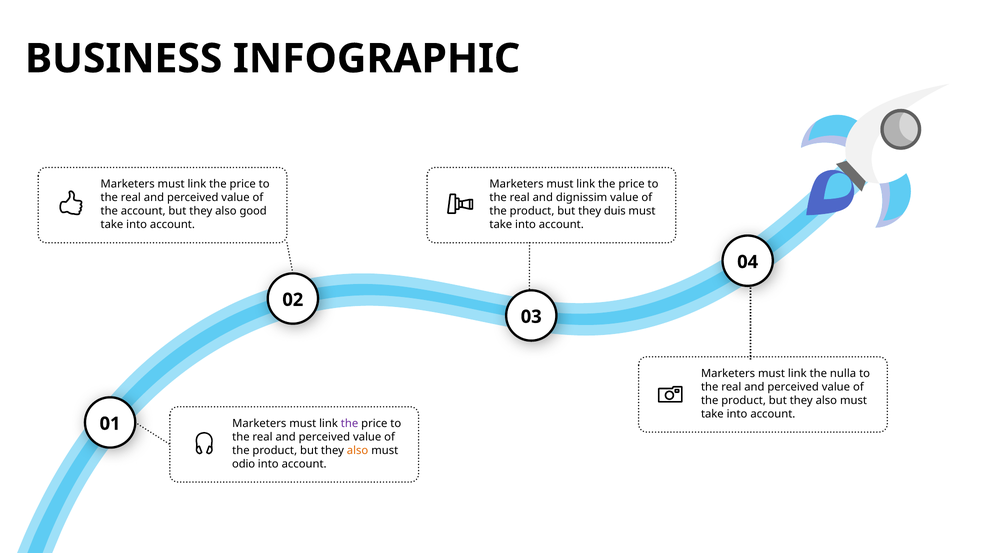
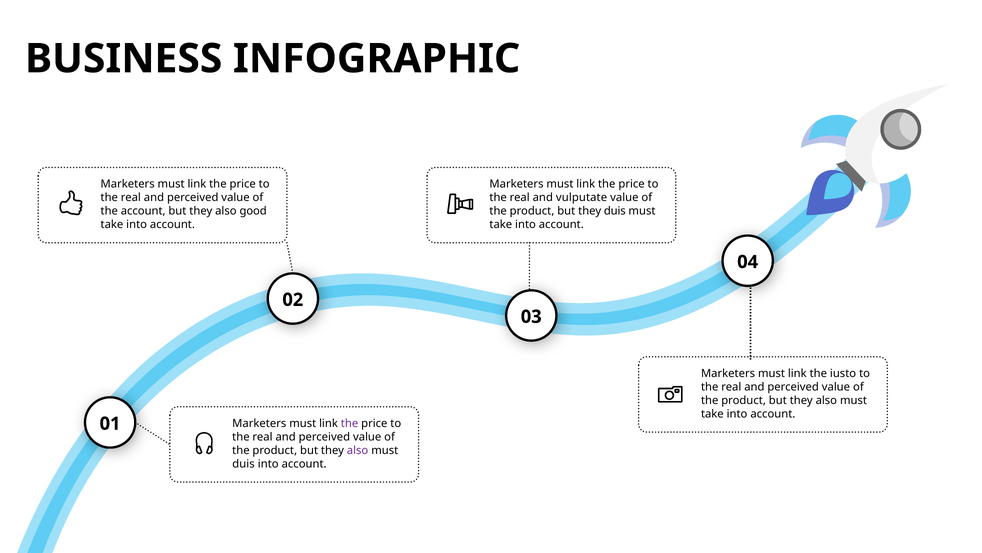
dignissim: dignissim -> vulputate
nulla: nulla -> iusto
also at (358, 450) colour: orange -> purple
odio at (244, 463): odio -> duis
